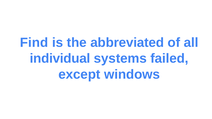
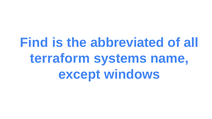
individual: individual -> terraform
failed: failed -> name
